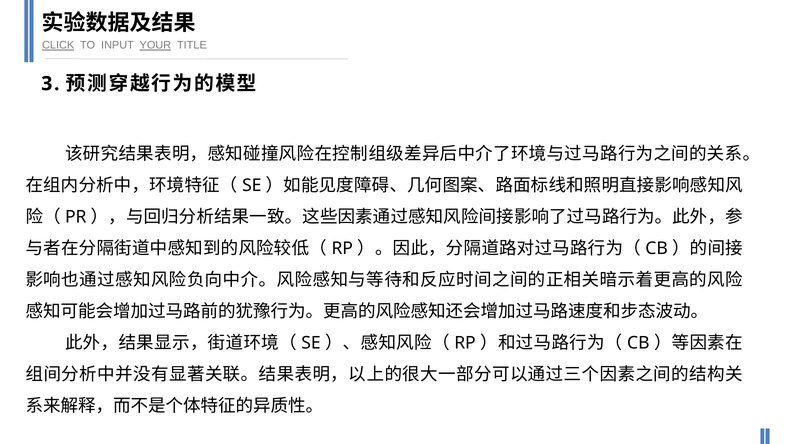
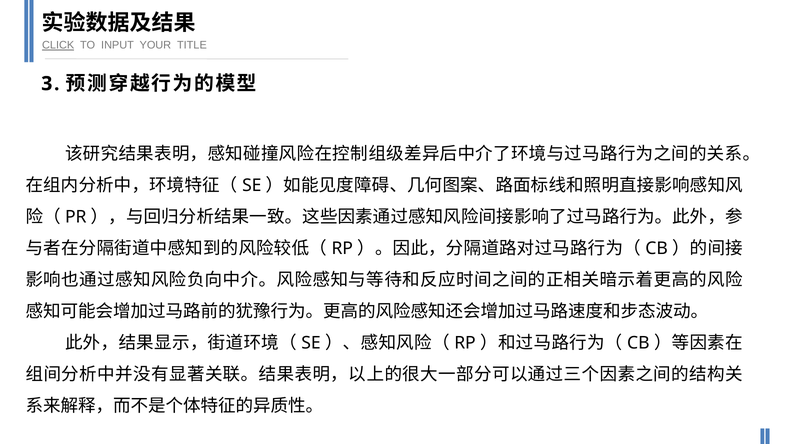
YOUR underline: present -> none
